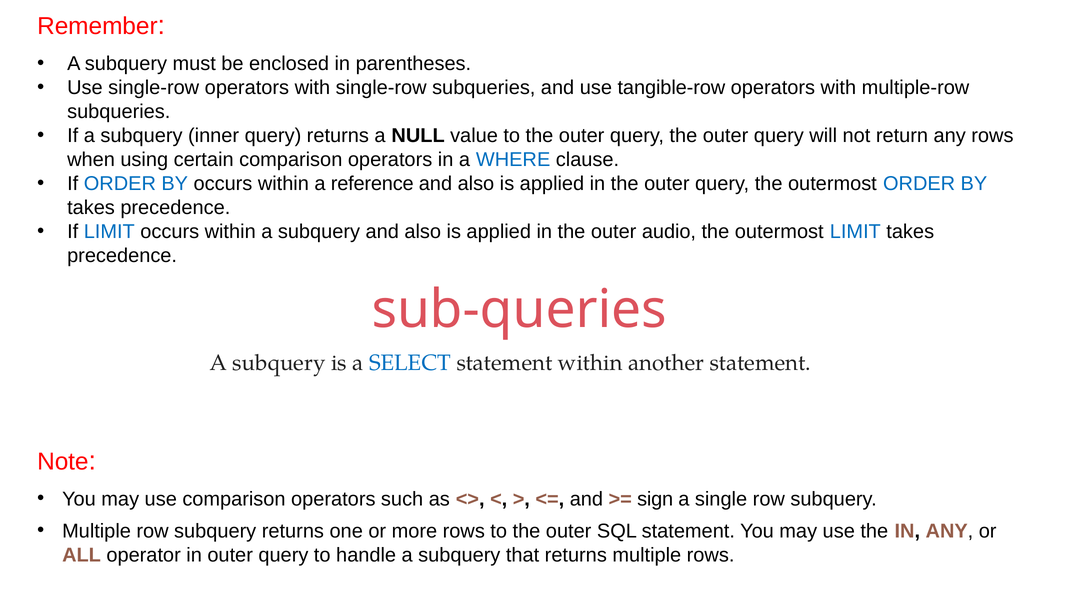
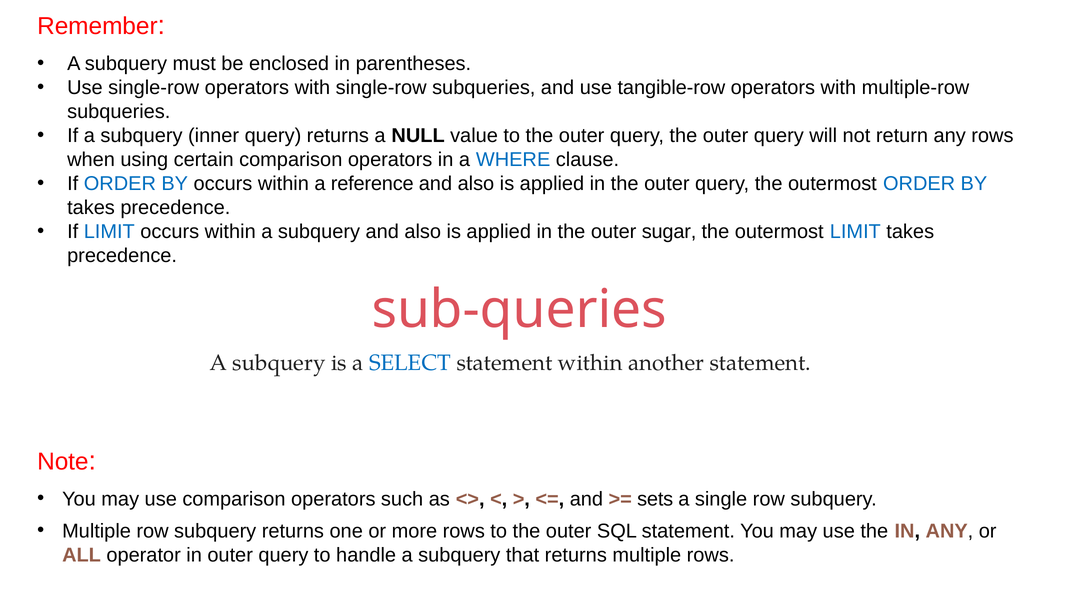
audio: audio -> sugar
sign: sign -> sets
